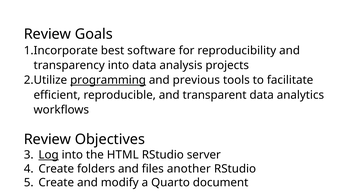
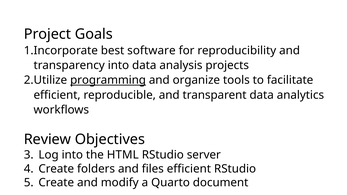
Review at (47, 34): Review -> Project
previous: previous -> organize
Log underline: present -> none
files another: another -> efficient
